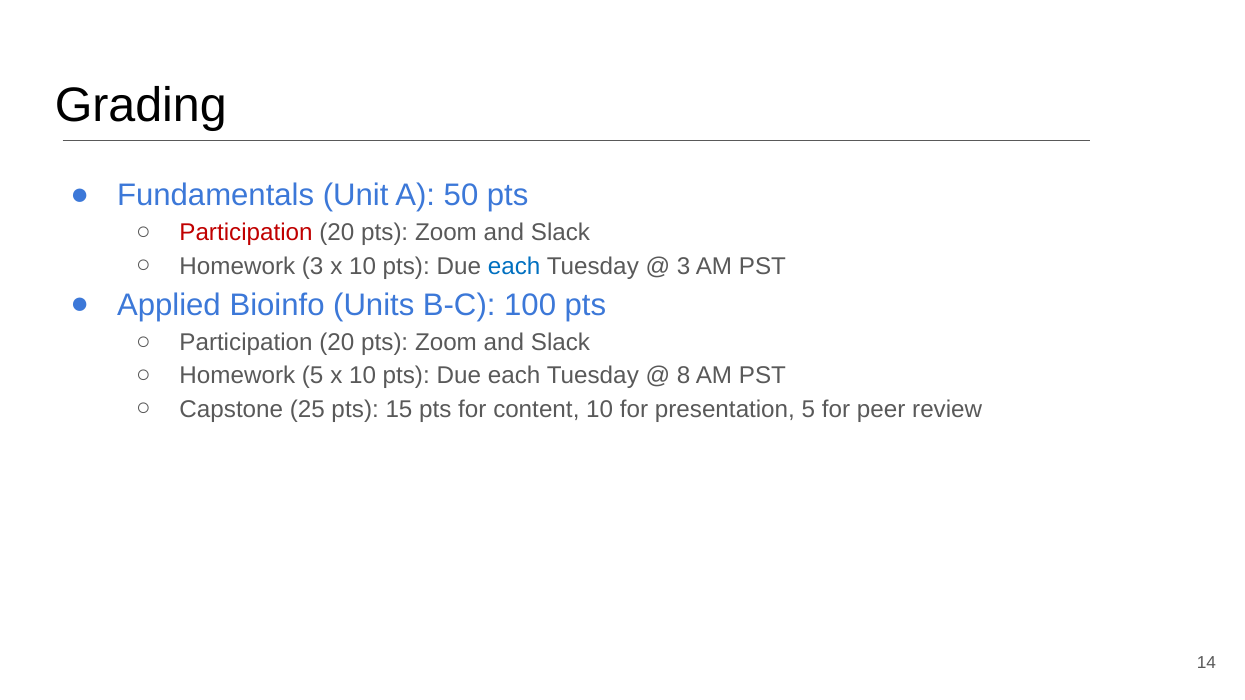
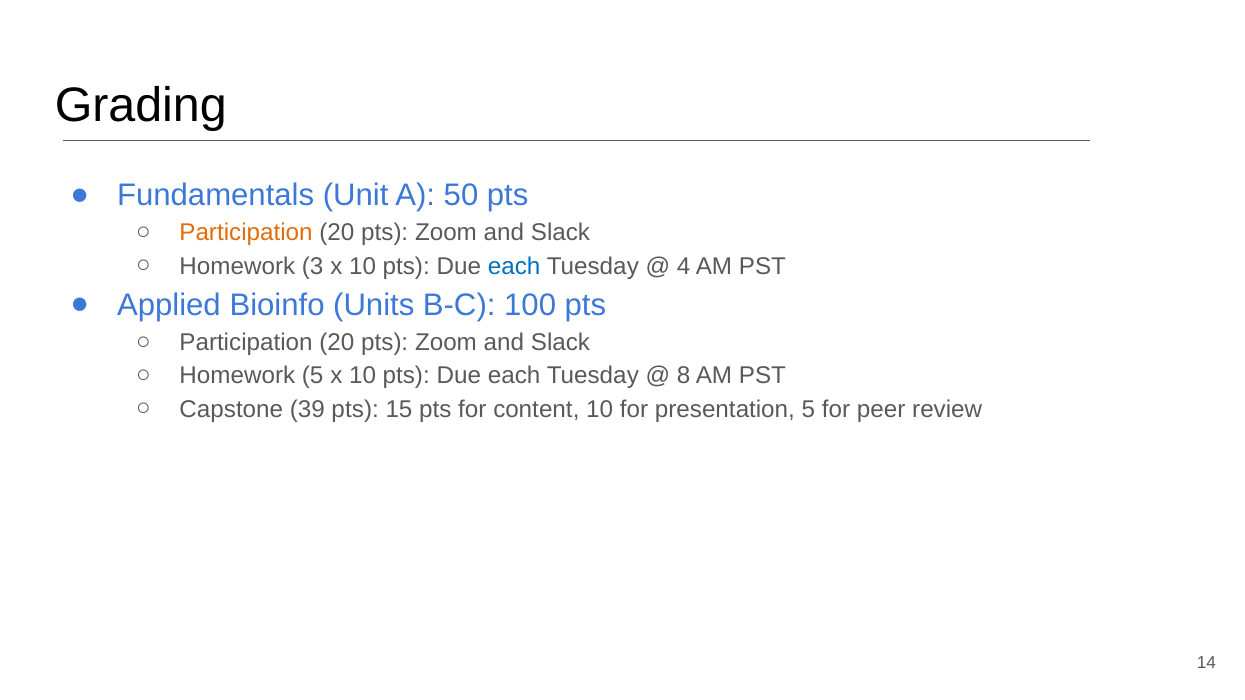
Participation at (246, 233) colour: red -> orange
3 at (684, 266): 3 -> 4
25: 25 -> 39
